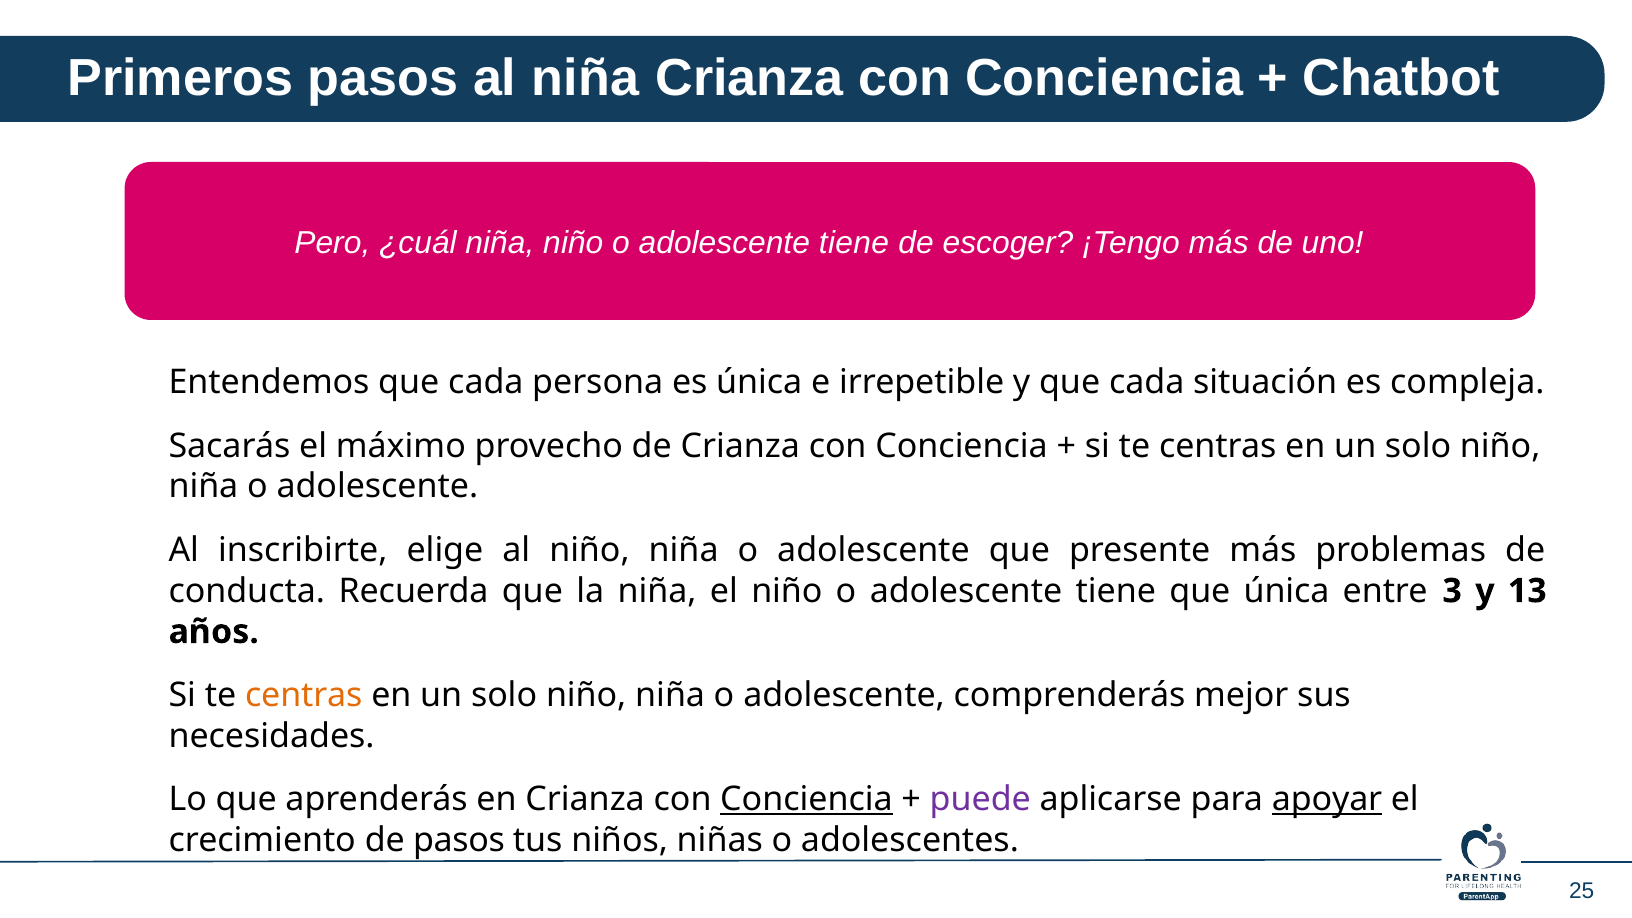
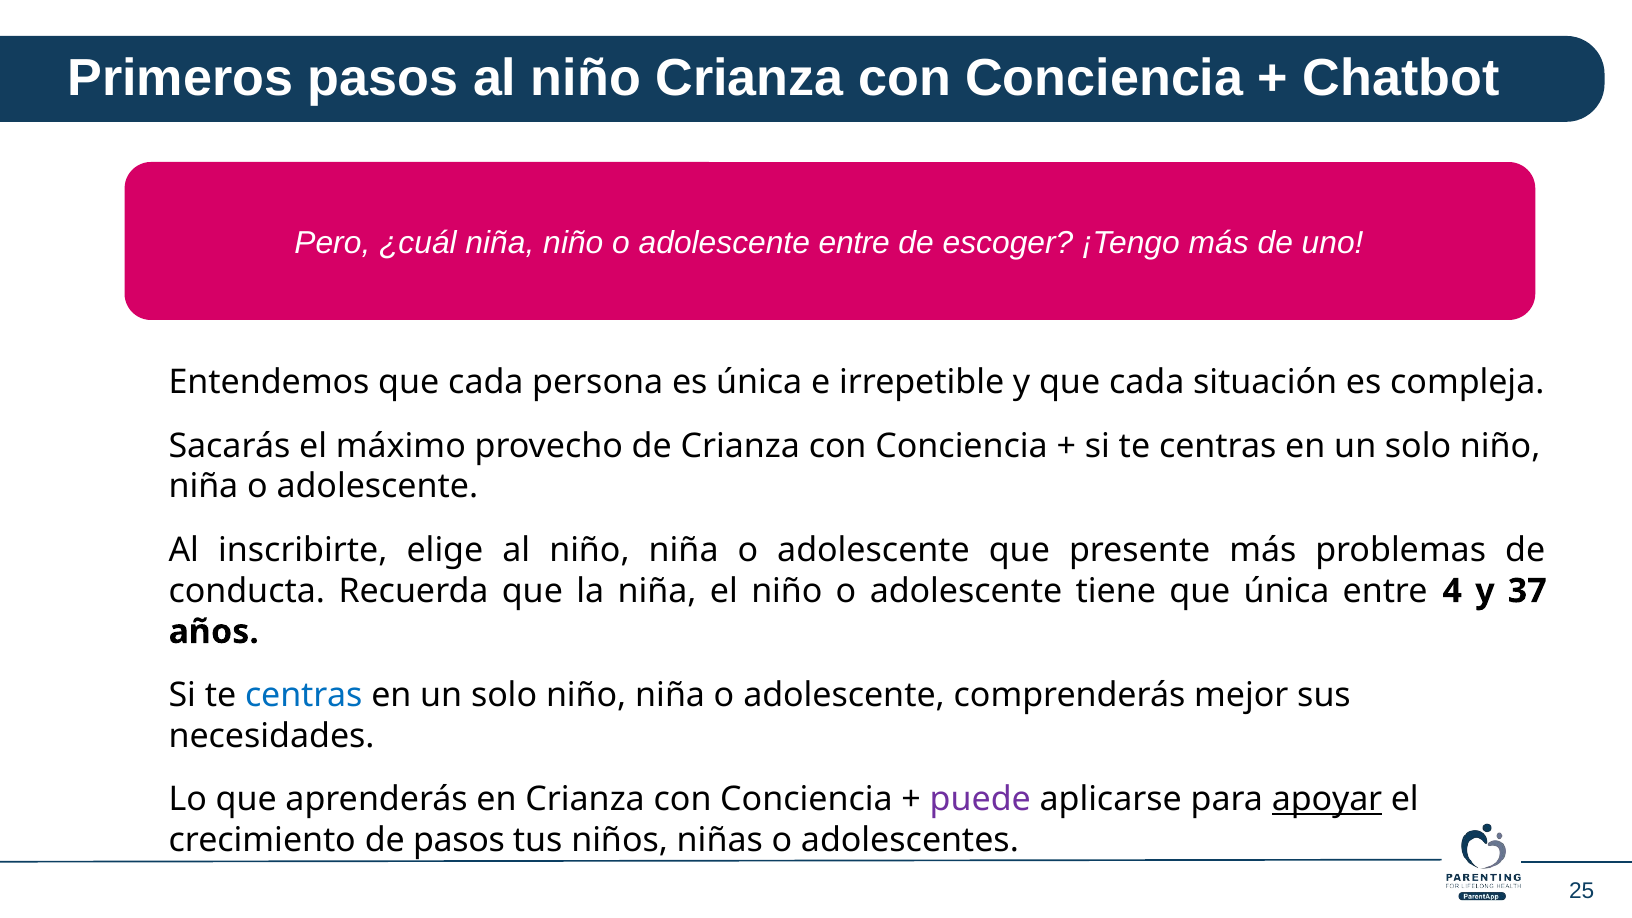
pasos al niña: niña -> niño
tiene at (854, 243): tiene -> entre
3: 3 -> 4
13: 13 -> 37
centras at (304, 695) colour: orange -> blue
Conciencia at (807, 800) underline: present -> none
